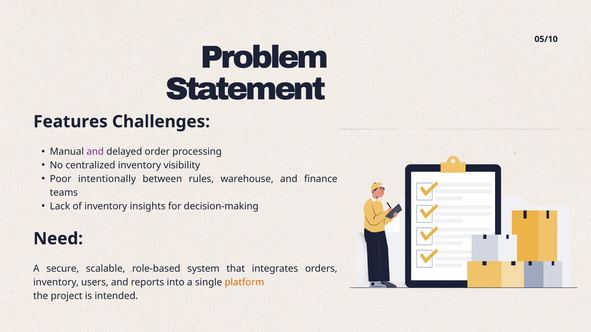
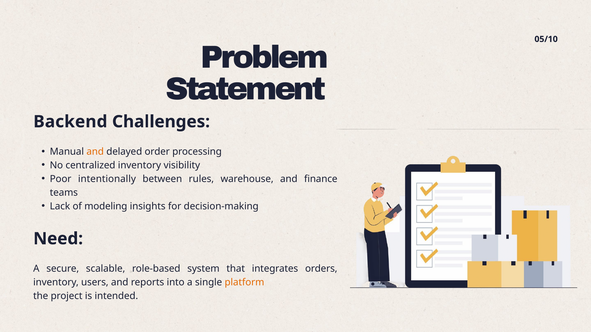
Features: Features -> Backend
and at (95, 152) colour: purple -> orange
of inventory: inventory -> modeling
